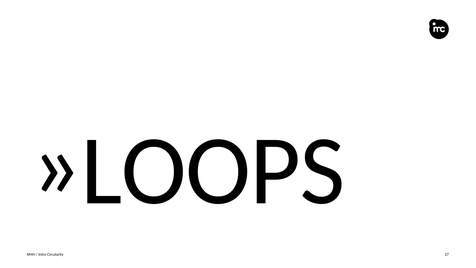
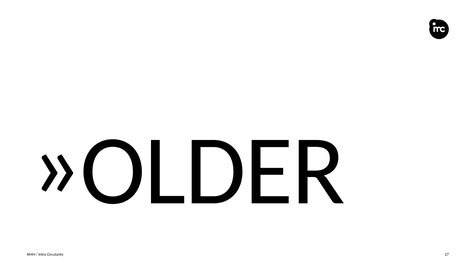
LOOPS: LOOPS -> OLDER
